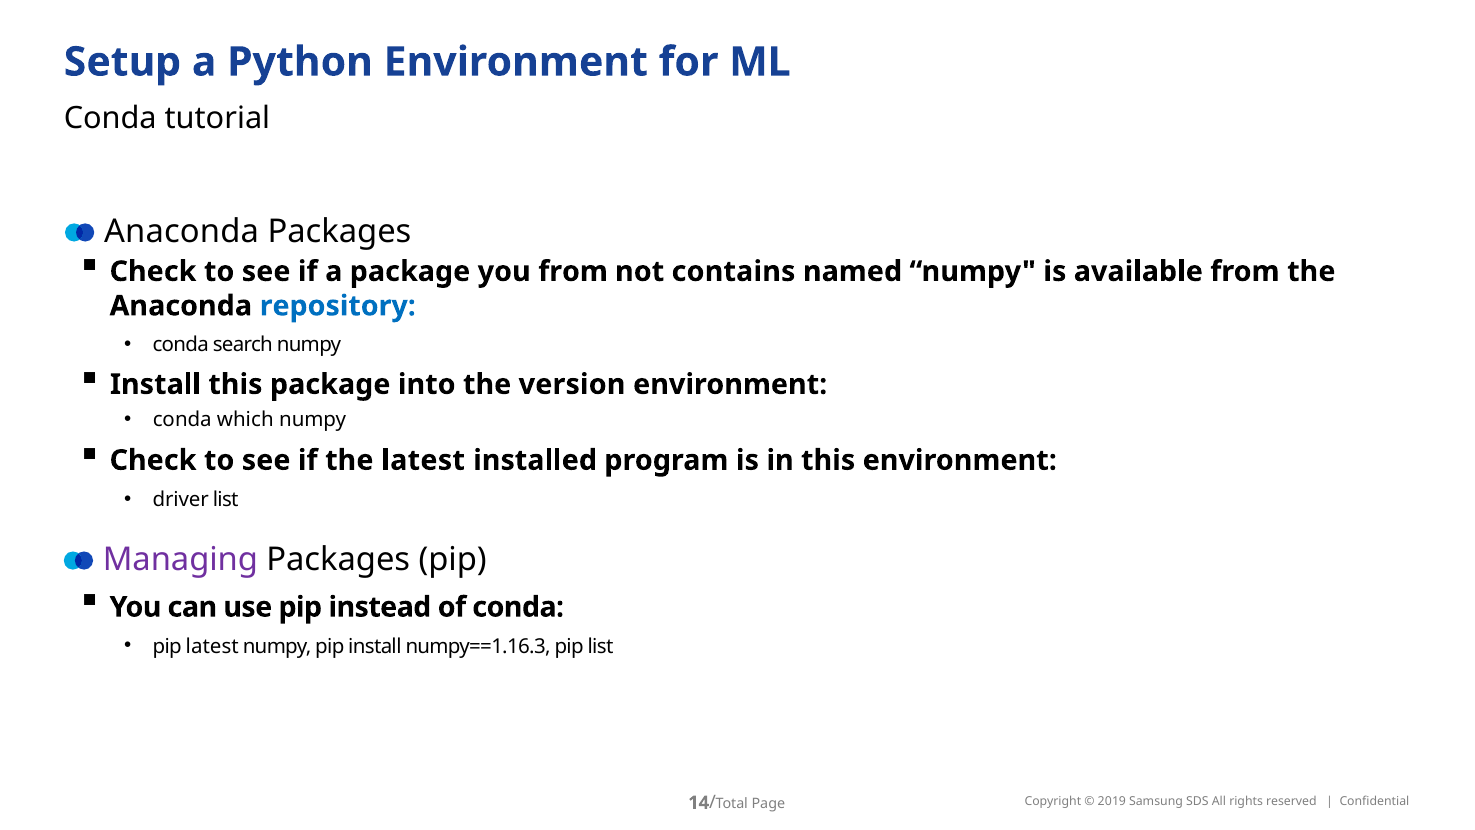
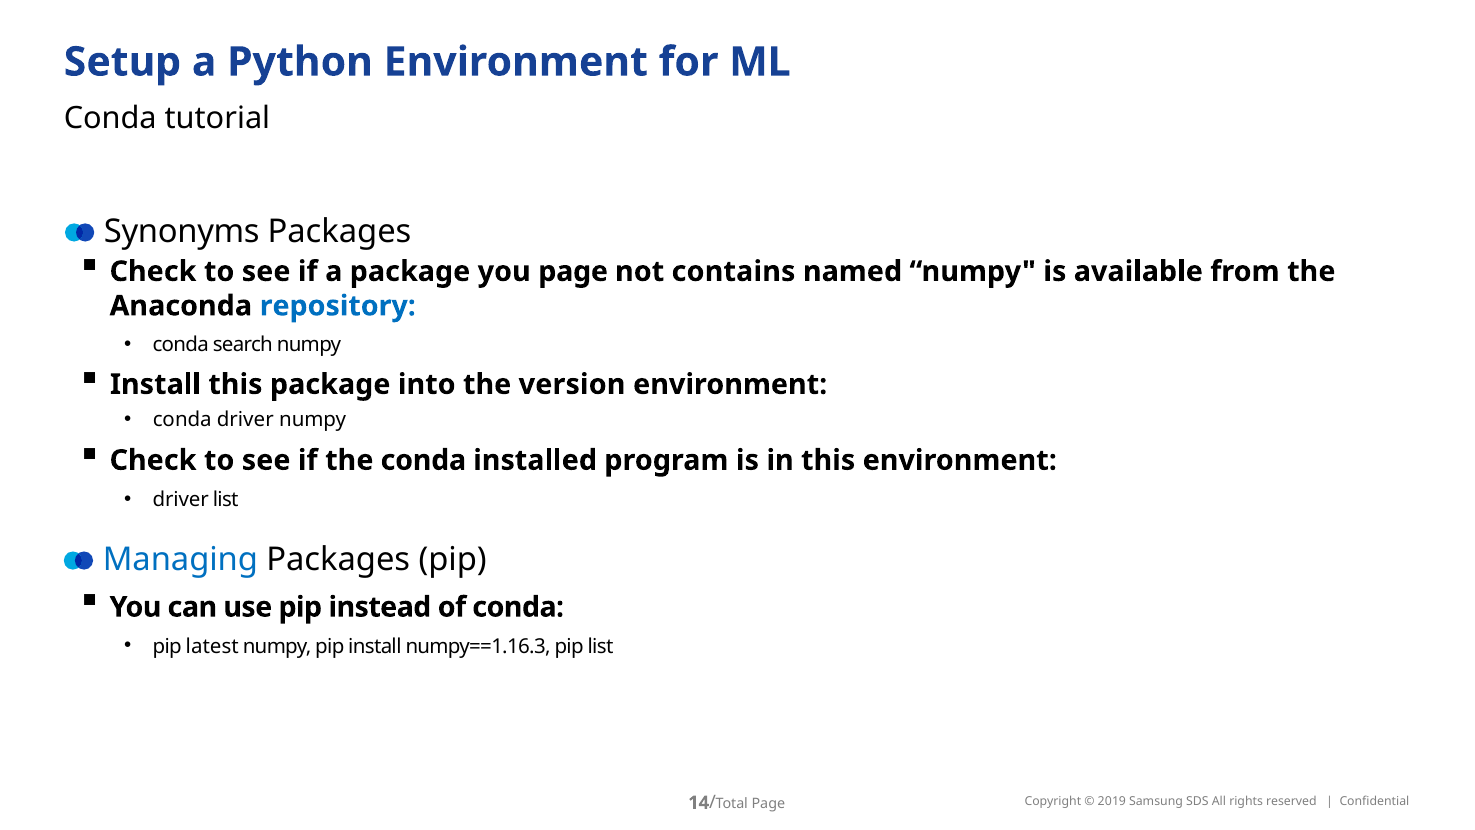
Anaconda at (182, 232): Anaconda -> Synonyms
you from: from -> page
conda which: which -> driver
the latest: latest -> conda
Managing colour: purple -> blue
